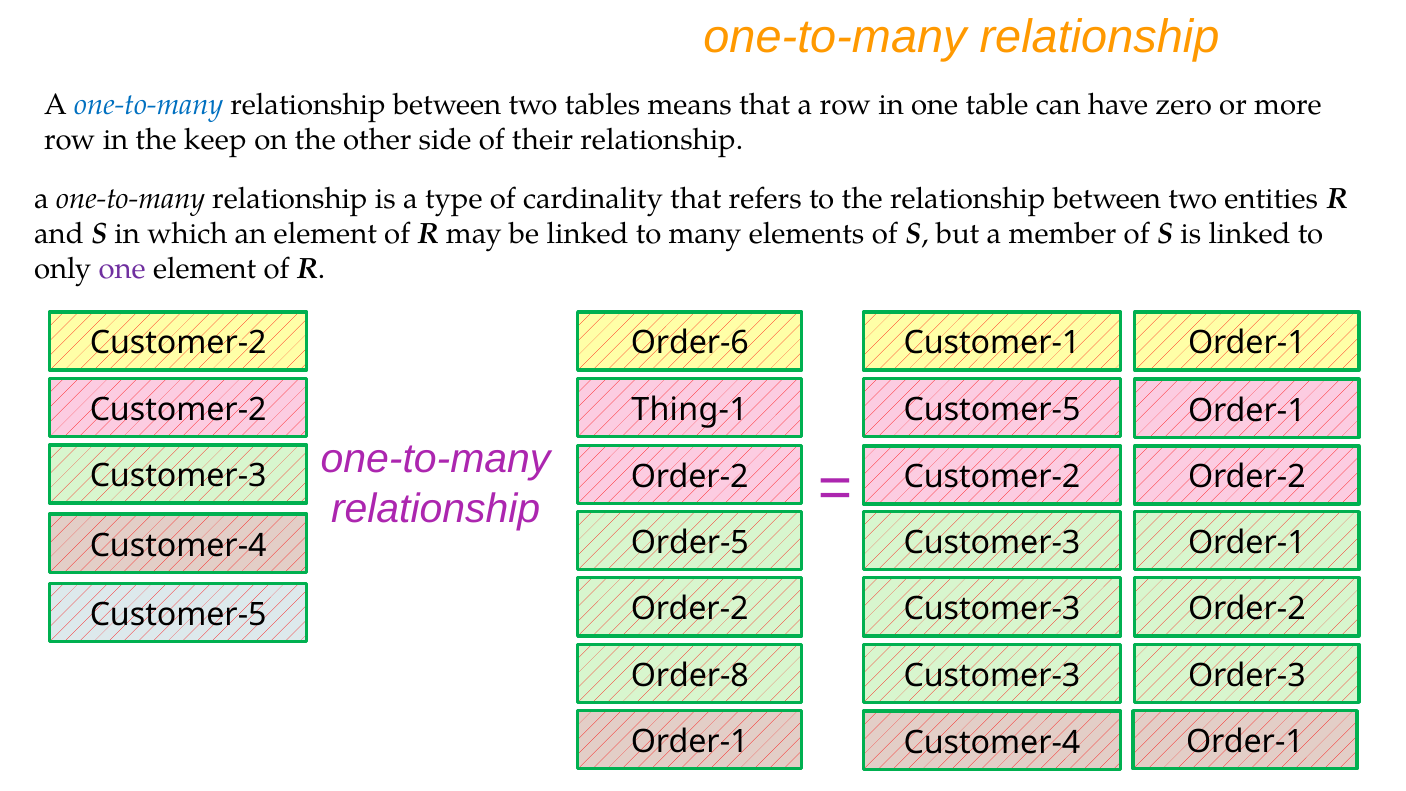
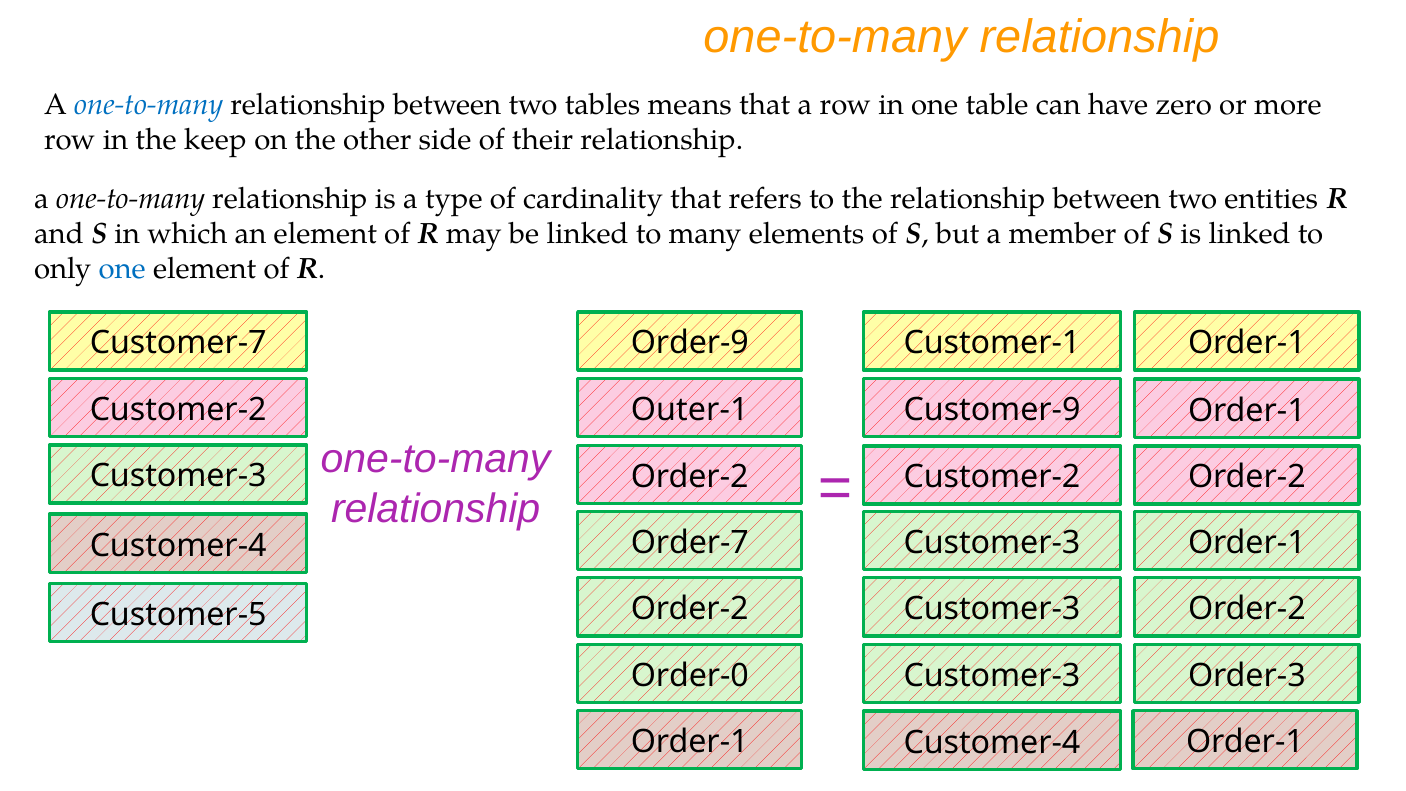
one at (122, 269) colour: purple -> blue
Customer-2 at (178, 343): Customer-2 -> Customer-7
Order-6: Order-6 -> Order-9
Customer-5 at (992, 409): Customer-5 -> Customer-9
Thing-1: Thing-1 -> Outer-1
Order-5: Order-5 -> Order-7
Order-8: Order-8 -> Order-0
